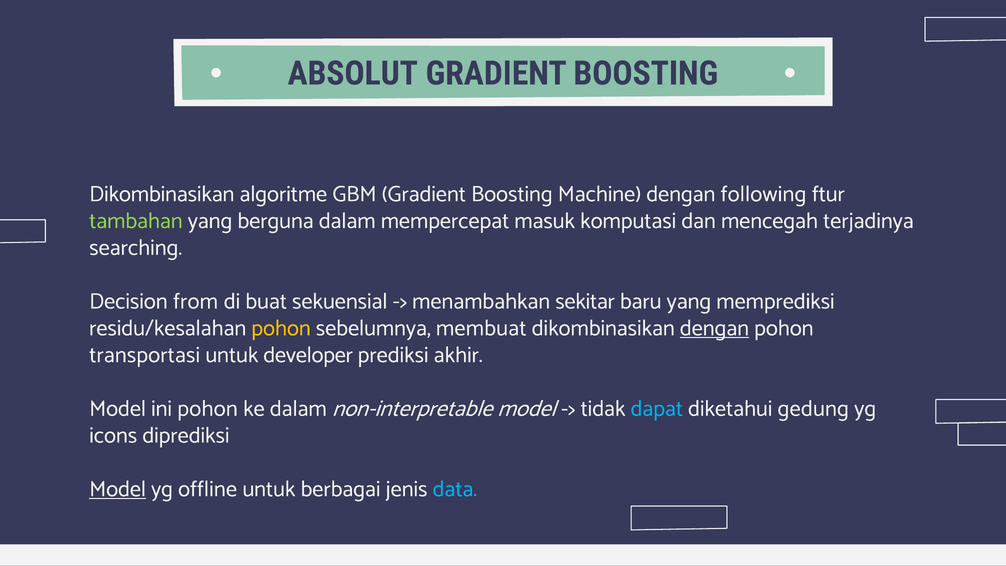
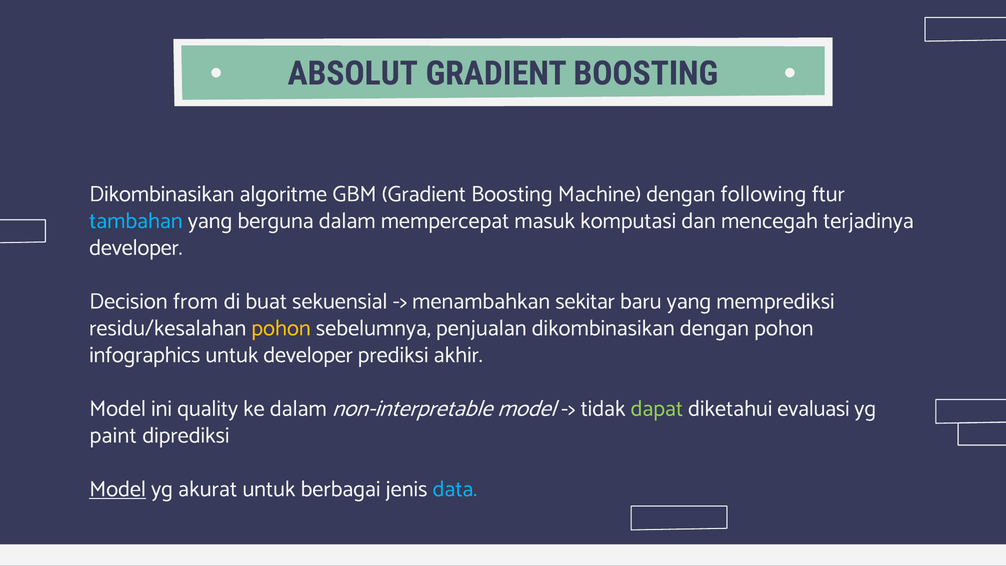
tambahan colour: light green -> light blue
searching at (136, 247): searching -> developer
membuat: membuat -> penjualan
dengan at (714, 328) underline: present -> none
transportasi: transportasi -> infographics
ini pohon: pohon -> quality
dapat colour: light blue -> light green
gedung: gedung -> evaluasi
icons: icons -> paint
offline: offline -> akurat
